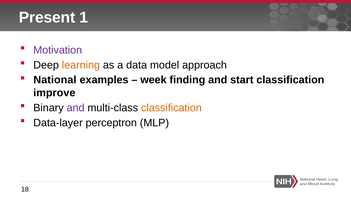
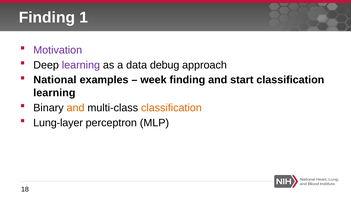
Present at (47, 17): Present -> Finding
learning at (81, 65) colour: orange -> purple
model: model -> debug
improve at (54, 93): improve -> learning
and at (76, 108) colour: purple -> orange
Data-layer: Data-layer -> Lung-layer
